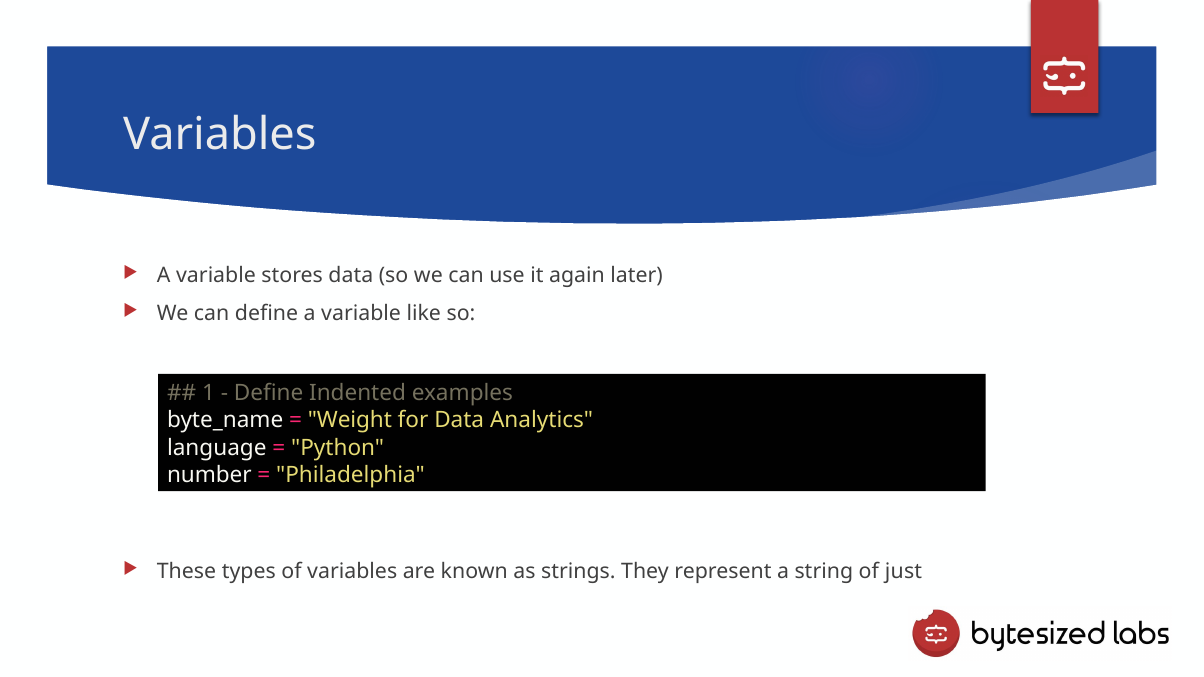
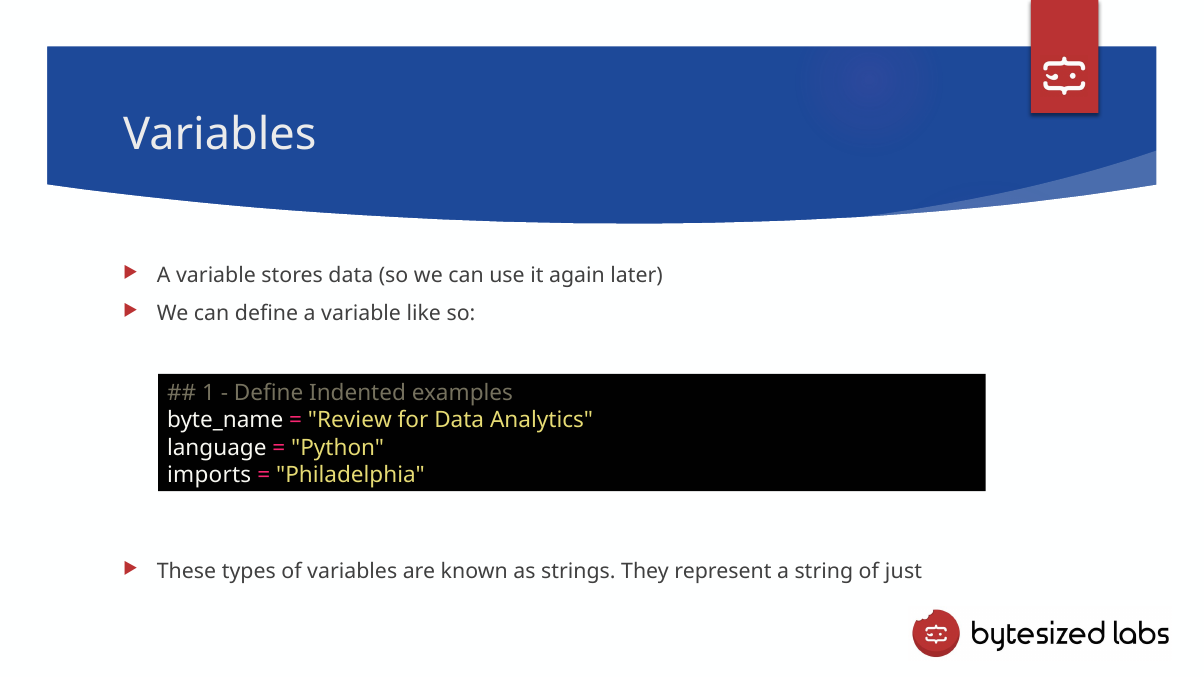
Weight: Weight -> Review
number: number -> imports
